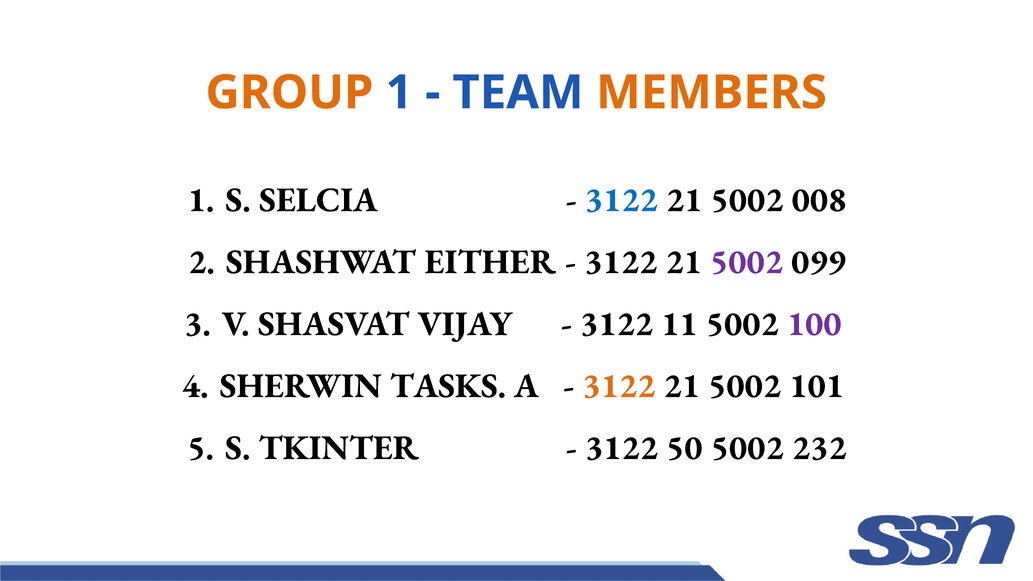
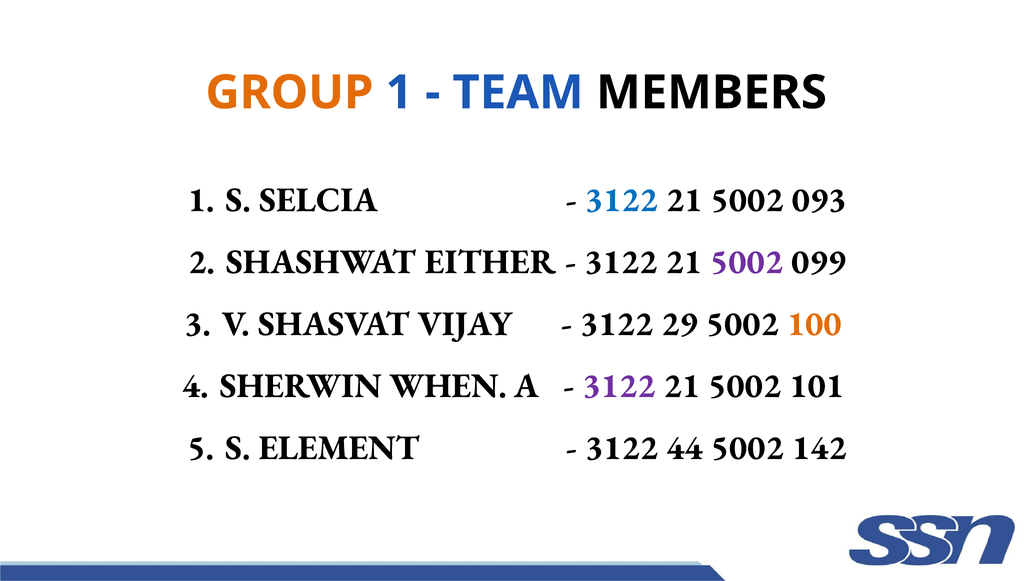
MEMBERS colour: orange -> black
008: 008 -> 093
11: 11 -> 29
100 colour: purple -> orange
TASKS: TASKS -> WHEN
3122 at (619, 386) colour: orange -> purple
TKINTER: TKINTER -> ELEMENT
50: 50 -> 44
232: 232 -> 142
